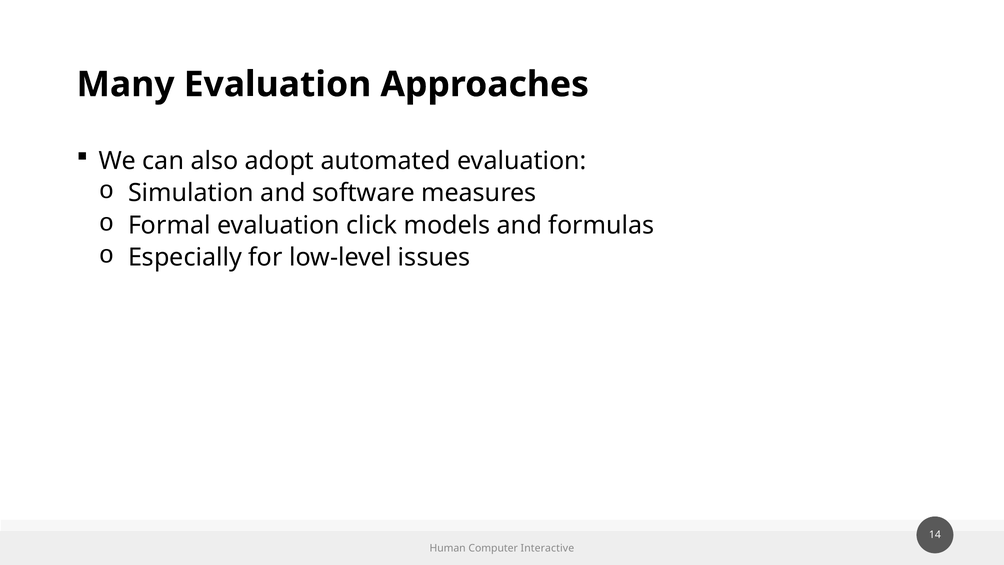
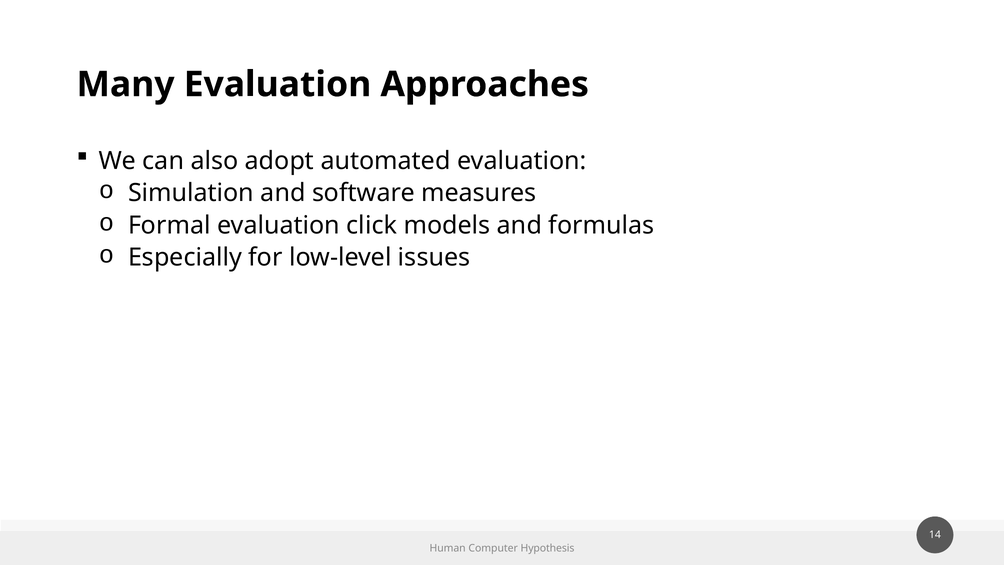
Interactive: Interactive -> Hypothesis
